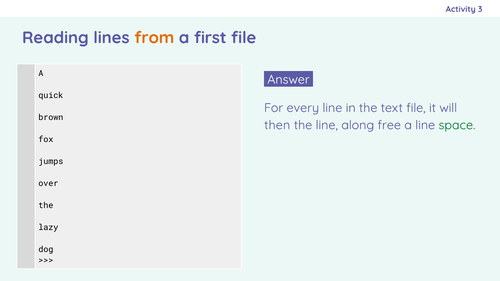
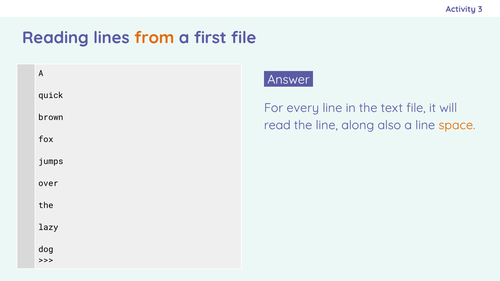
then: then -> read
free: free -> also
space colour: green -> orange
